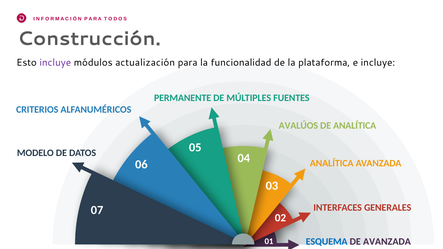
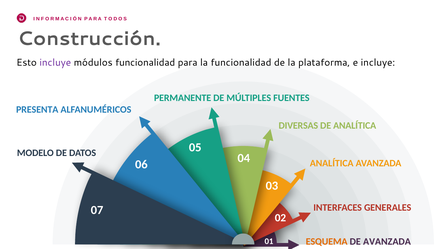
módulos actualización: actualización -> funcionalidad
CRITERIOS: CRITERIOS -> PRESENTA
AVALÚOS: AVALÚOS -> DIVERSAS
ESQUEMA colour: blue -> orange
